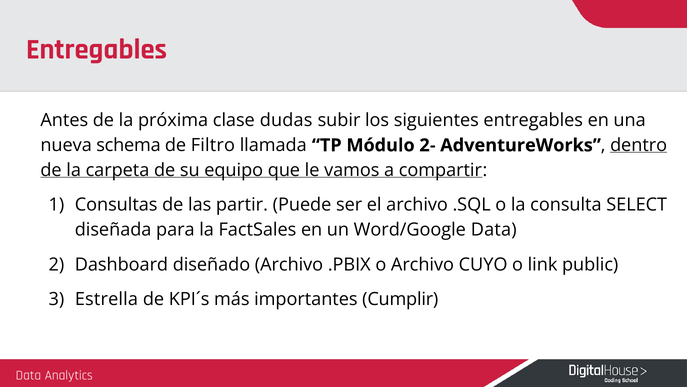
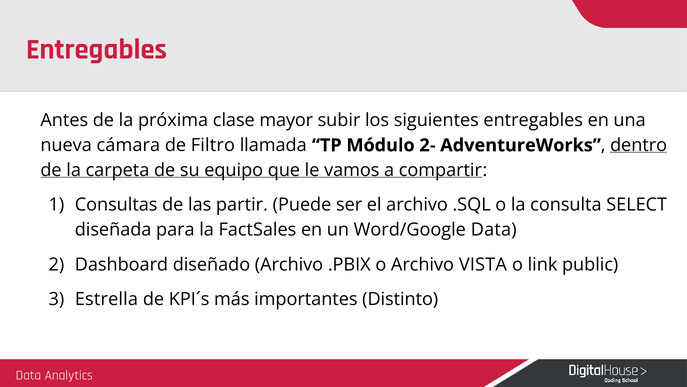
dudas: dudas -> mayor
schema: schema -> cámara
CUYO: CUYO -> VISTA
Cumplir: Cumplir -> Distinto
